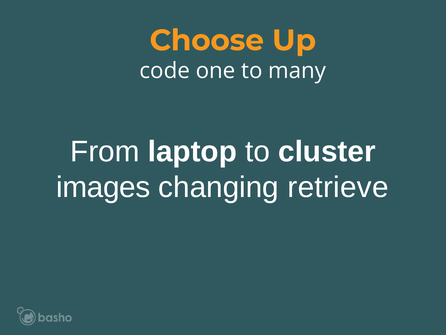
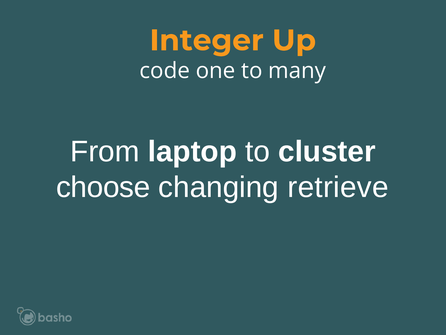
Choose: Choose -> Integer
images: images -> choose
